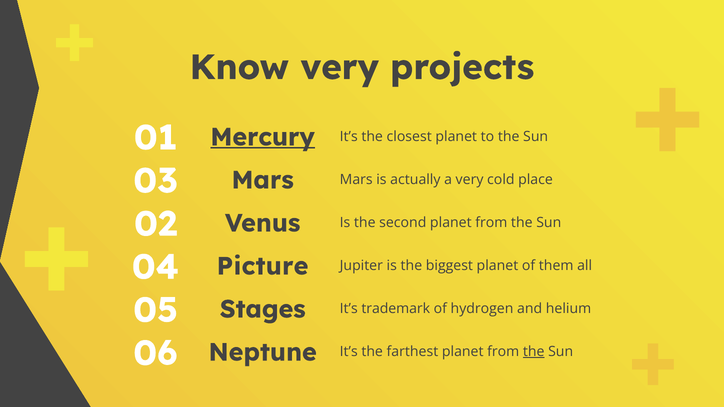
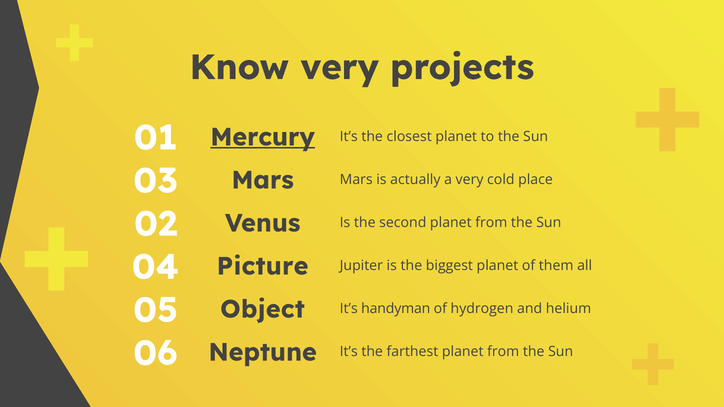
Stages: Stages -> Object
trademark: trademark -> handyman
the at (534, 352) underline: present -> none
